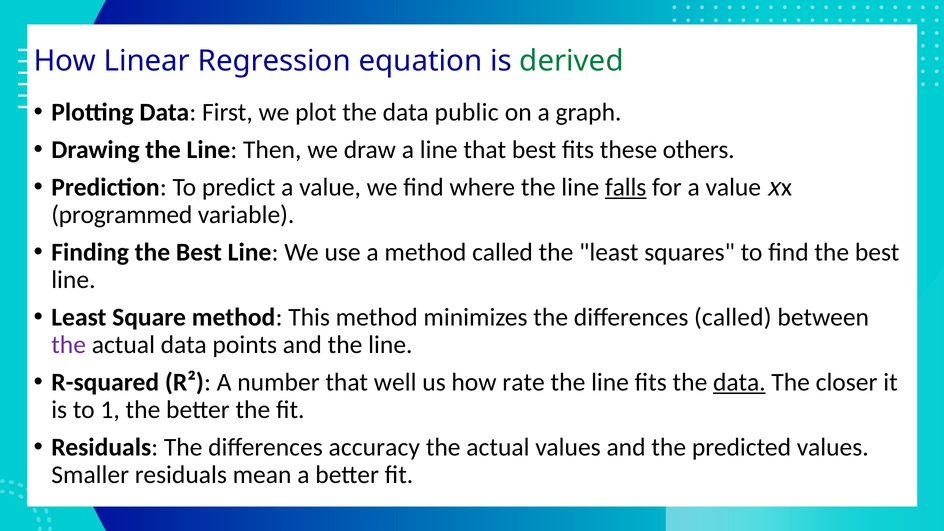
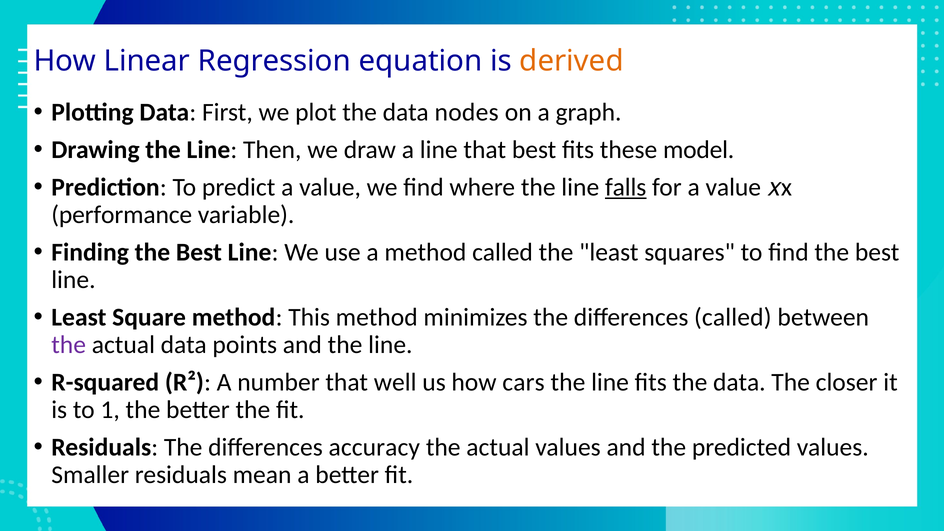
derived colour: green -> orange
public: public -> nodes
others: others -> model
programmed: programmed -> performance
rate: rate -> cars
data at (739, 382) underline: present -> none
